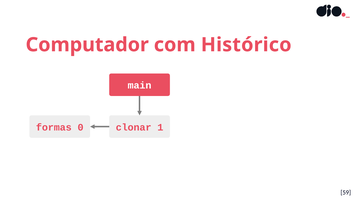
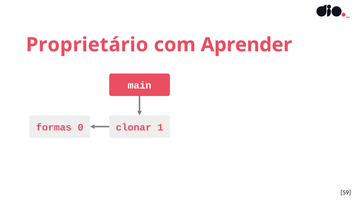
Computador: Computador -> Proprietário
Histórico: Histórico -> Aprender
